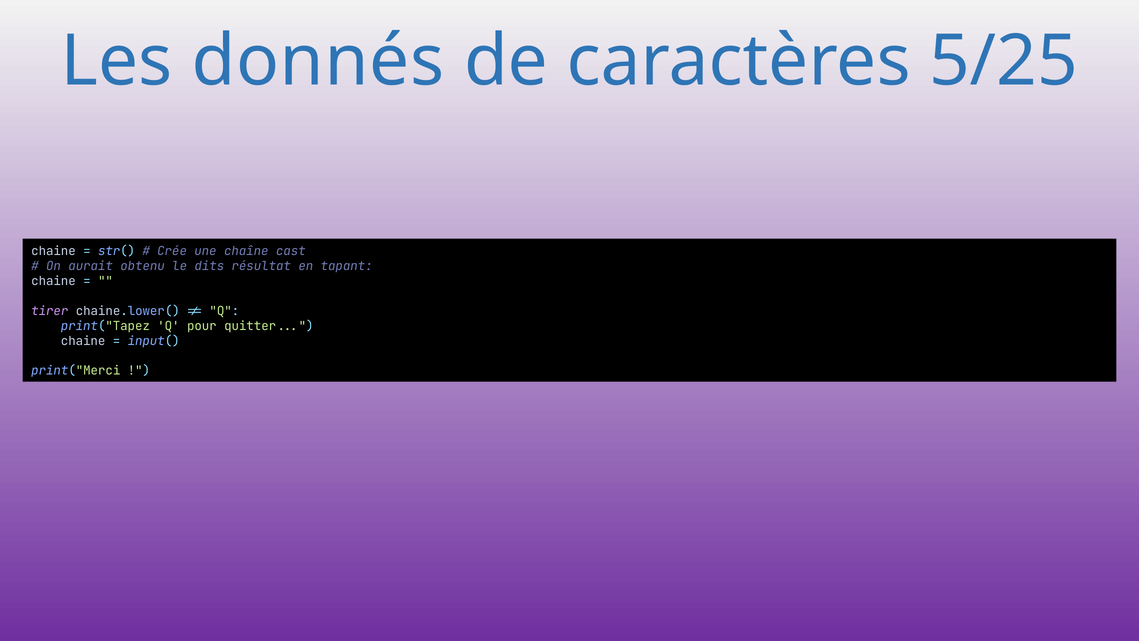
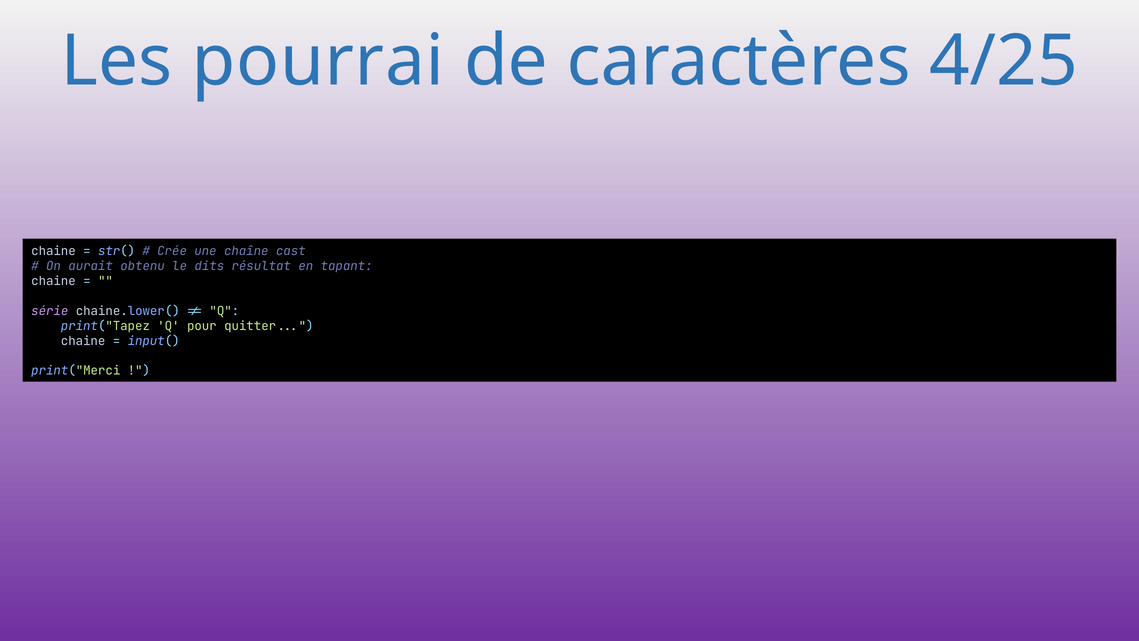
donnés: donnés -> pourrai
5/25: 5/25 -> 4/25
tirer: tirer -> série
